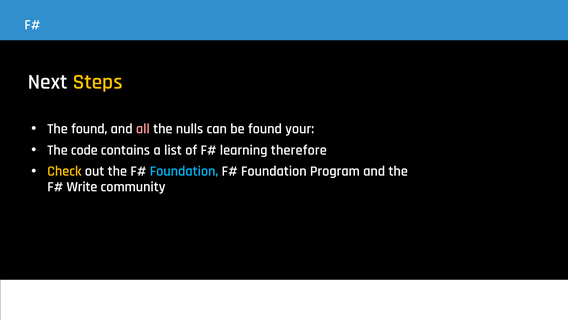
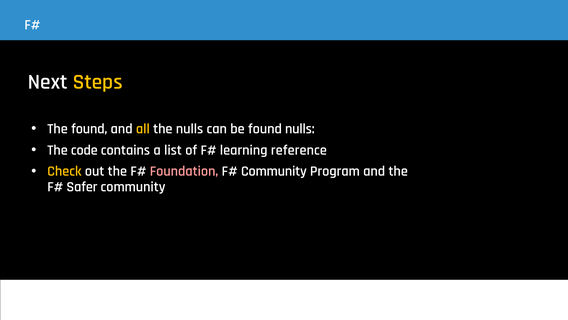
all colour: pink -> yellow
found your: your -> nulls
therefore: therefore -> reference
Foundation at (184, 171) colour: light blue -> pink
Foundation at (274, 171): Foundation -> Community
Write: Write -> Safer
